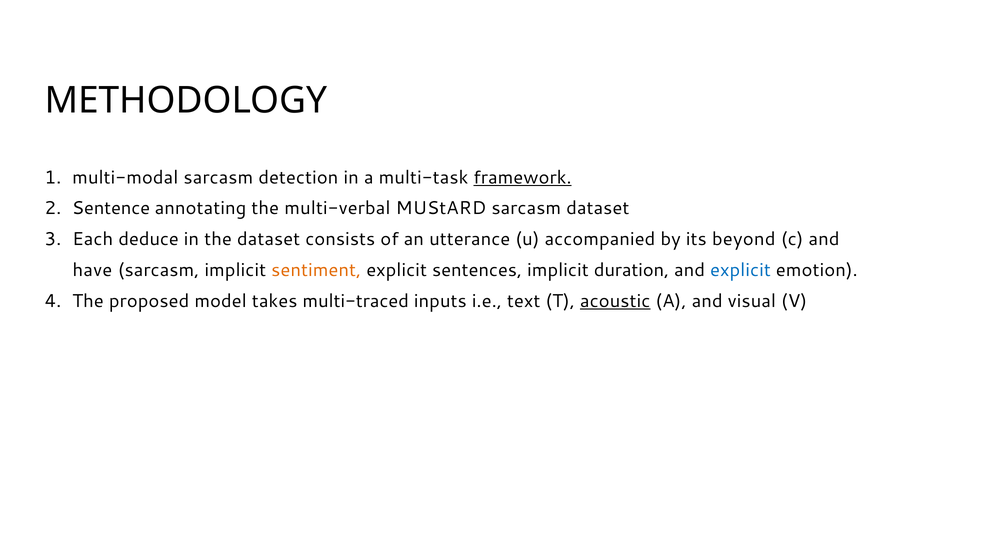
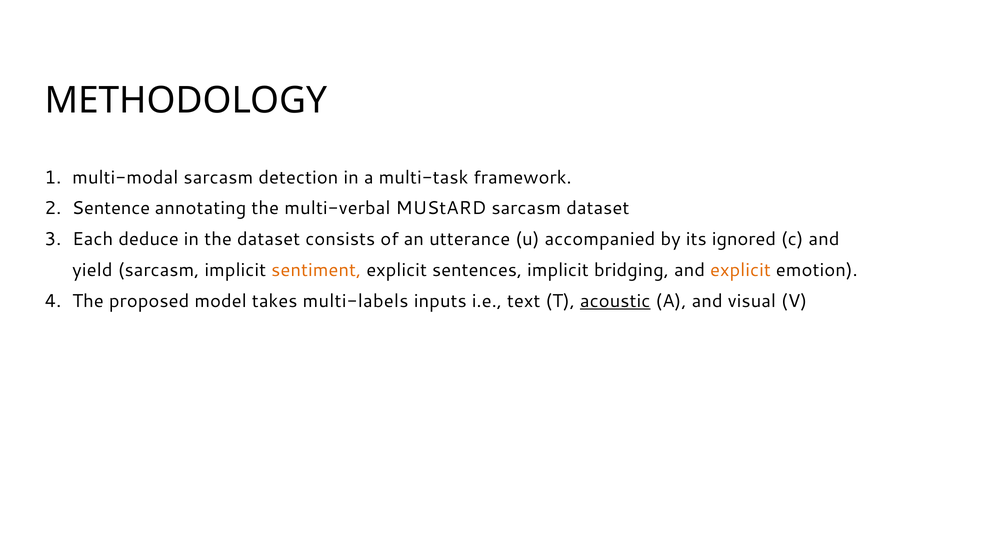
framework underline: present -> none
beyond: beyond -> ignored
have: have -> yield
duration: duration -> bridging
explicit at (740, 270) colour: blue -> orange
multi-traced: multi-traced -> multi-labels
